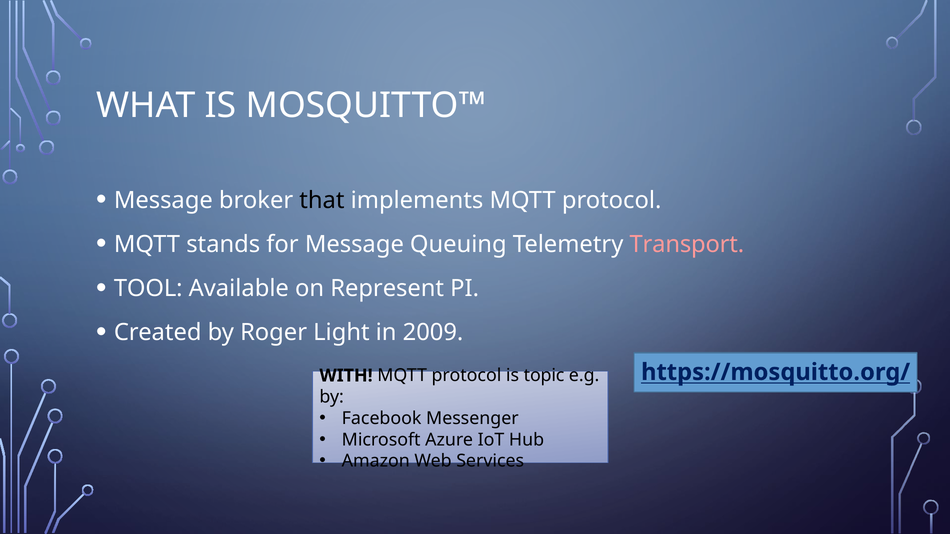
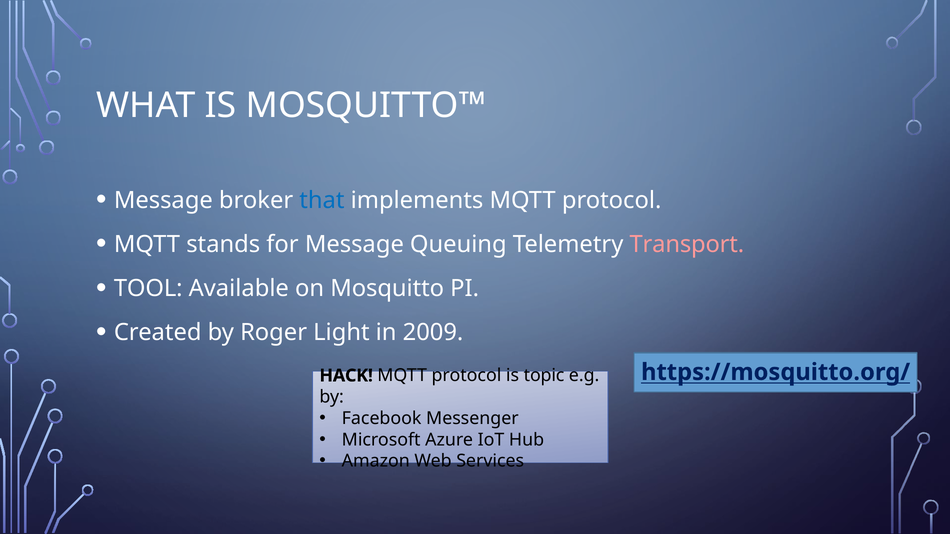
that colour: black -> blue
Represent: Represent -> Mosquitto
WITH: WITH -> HACK
